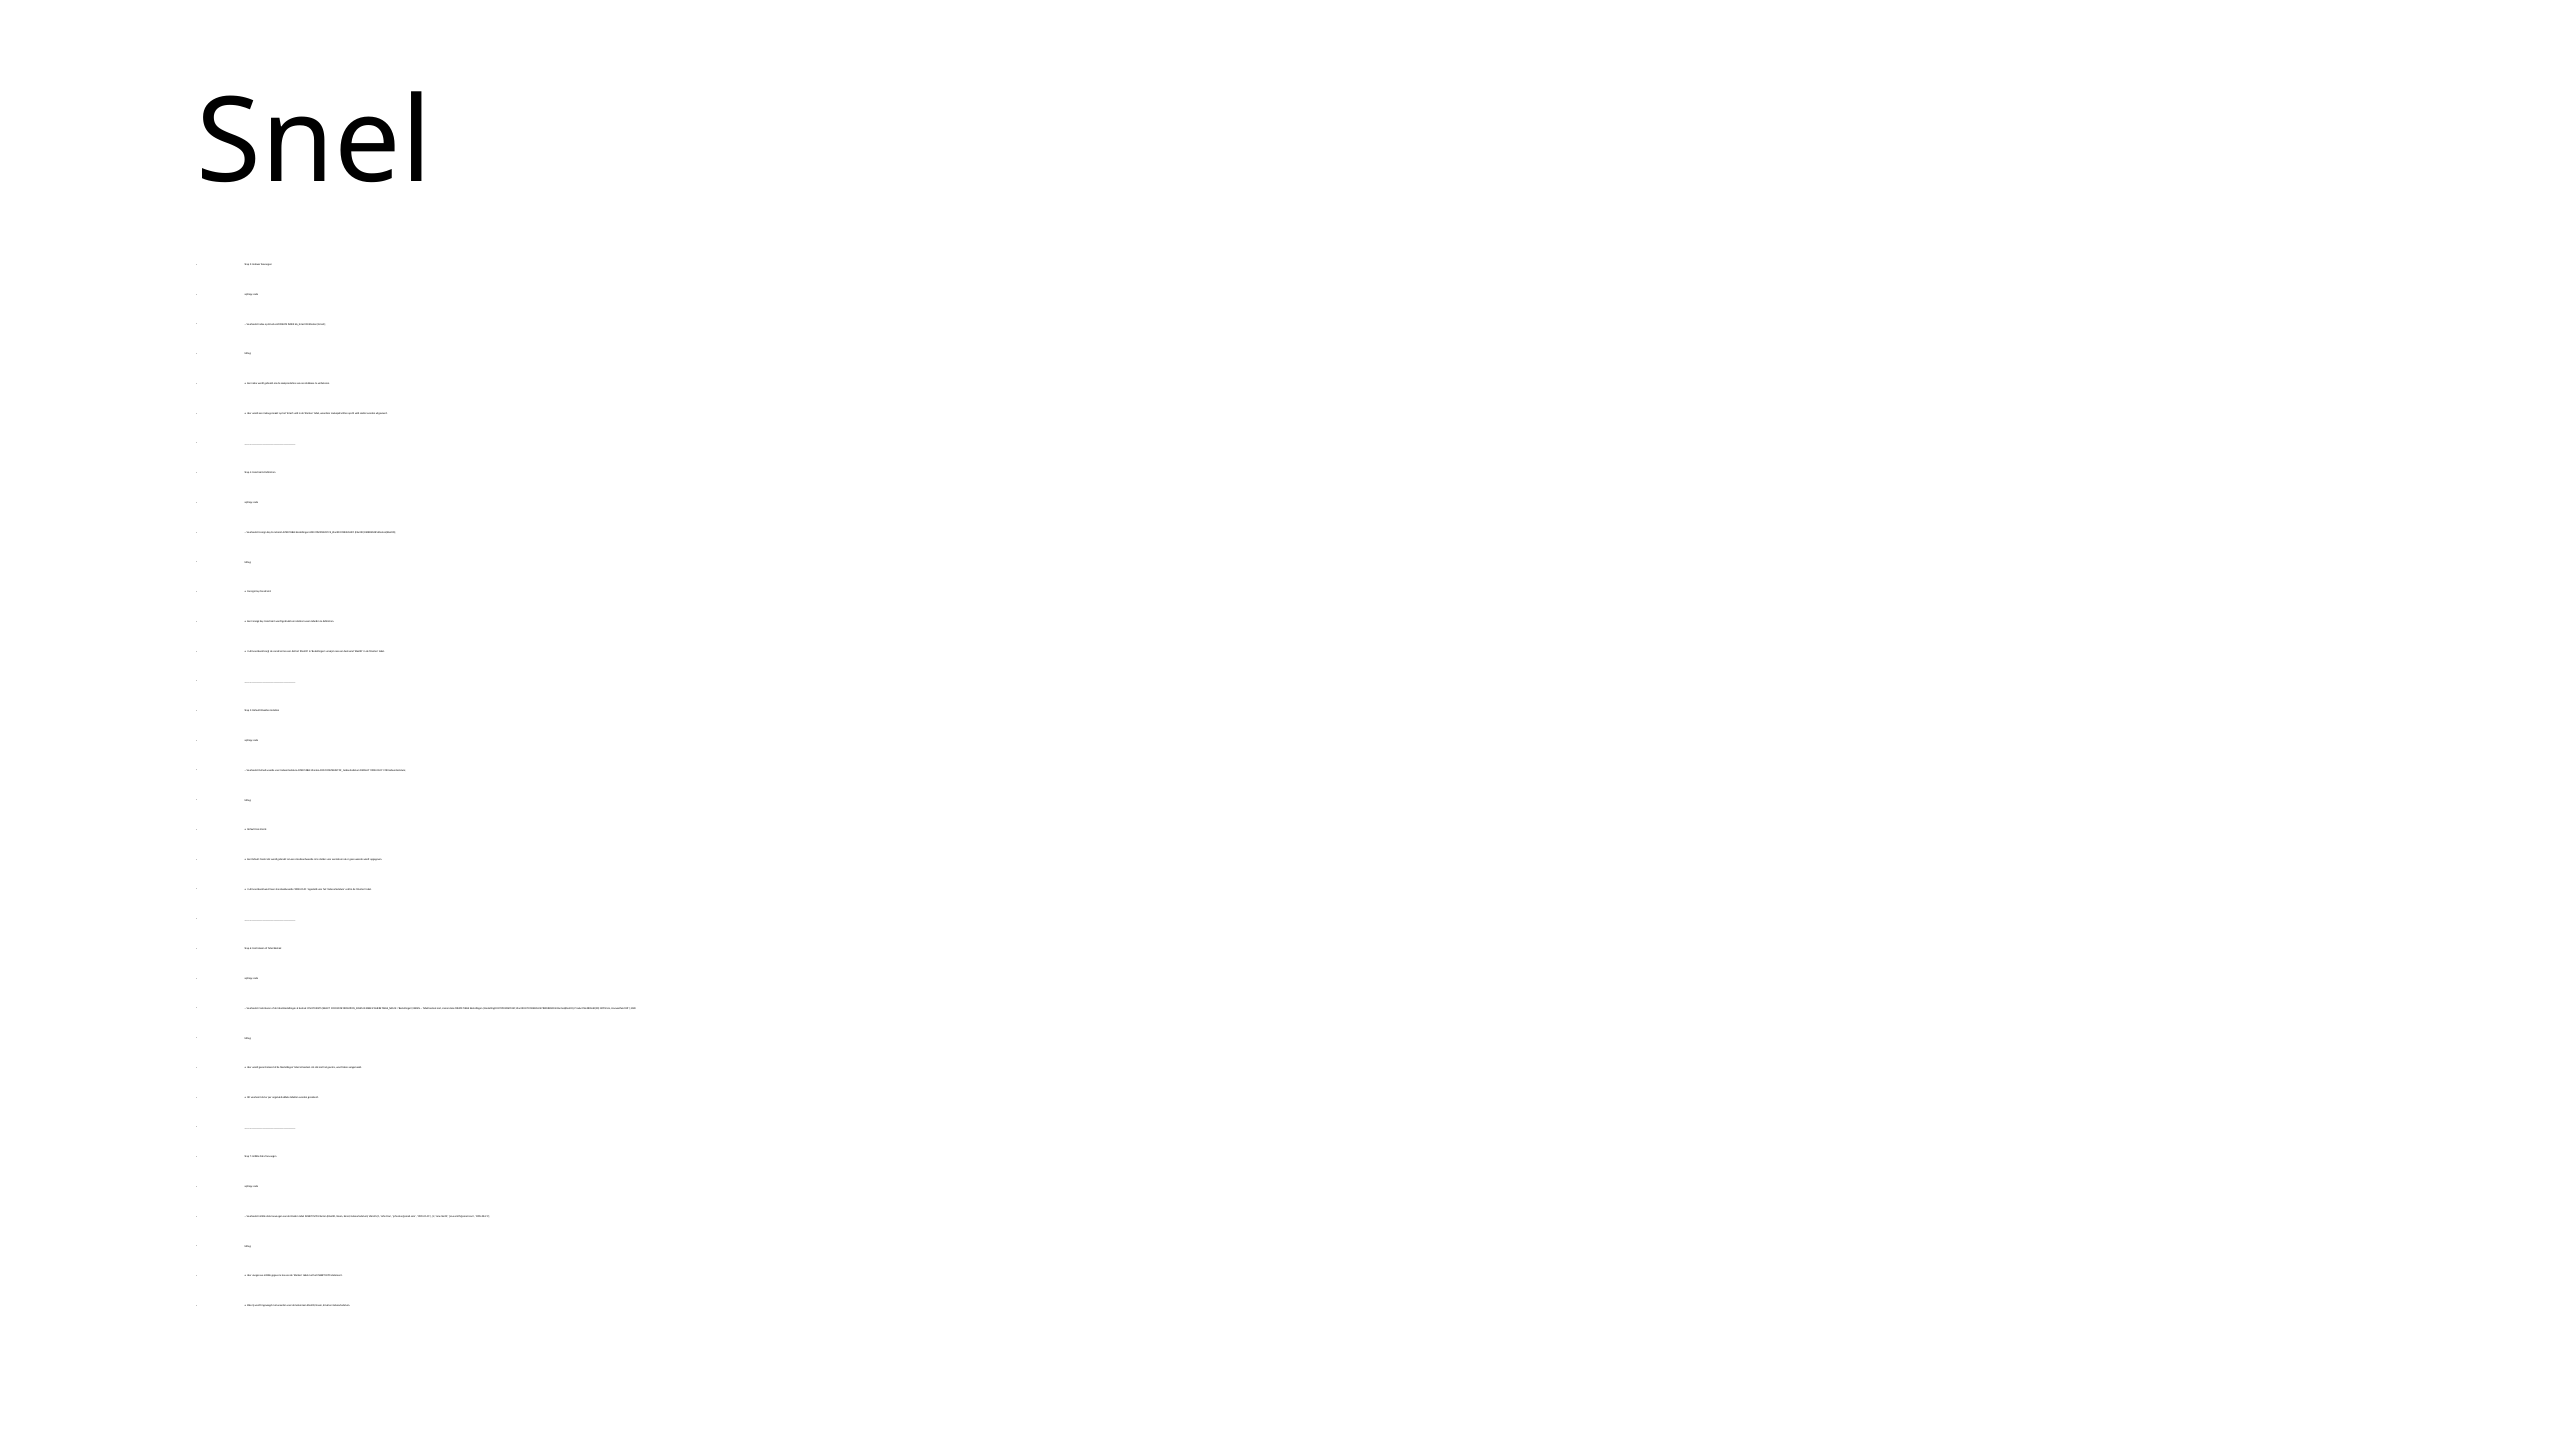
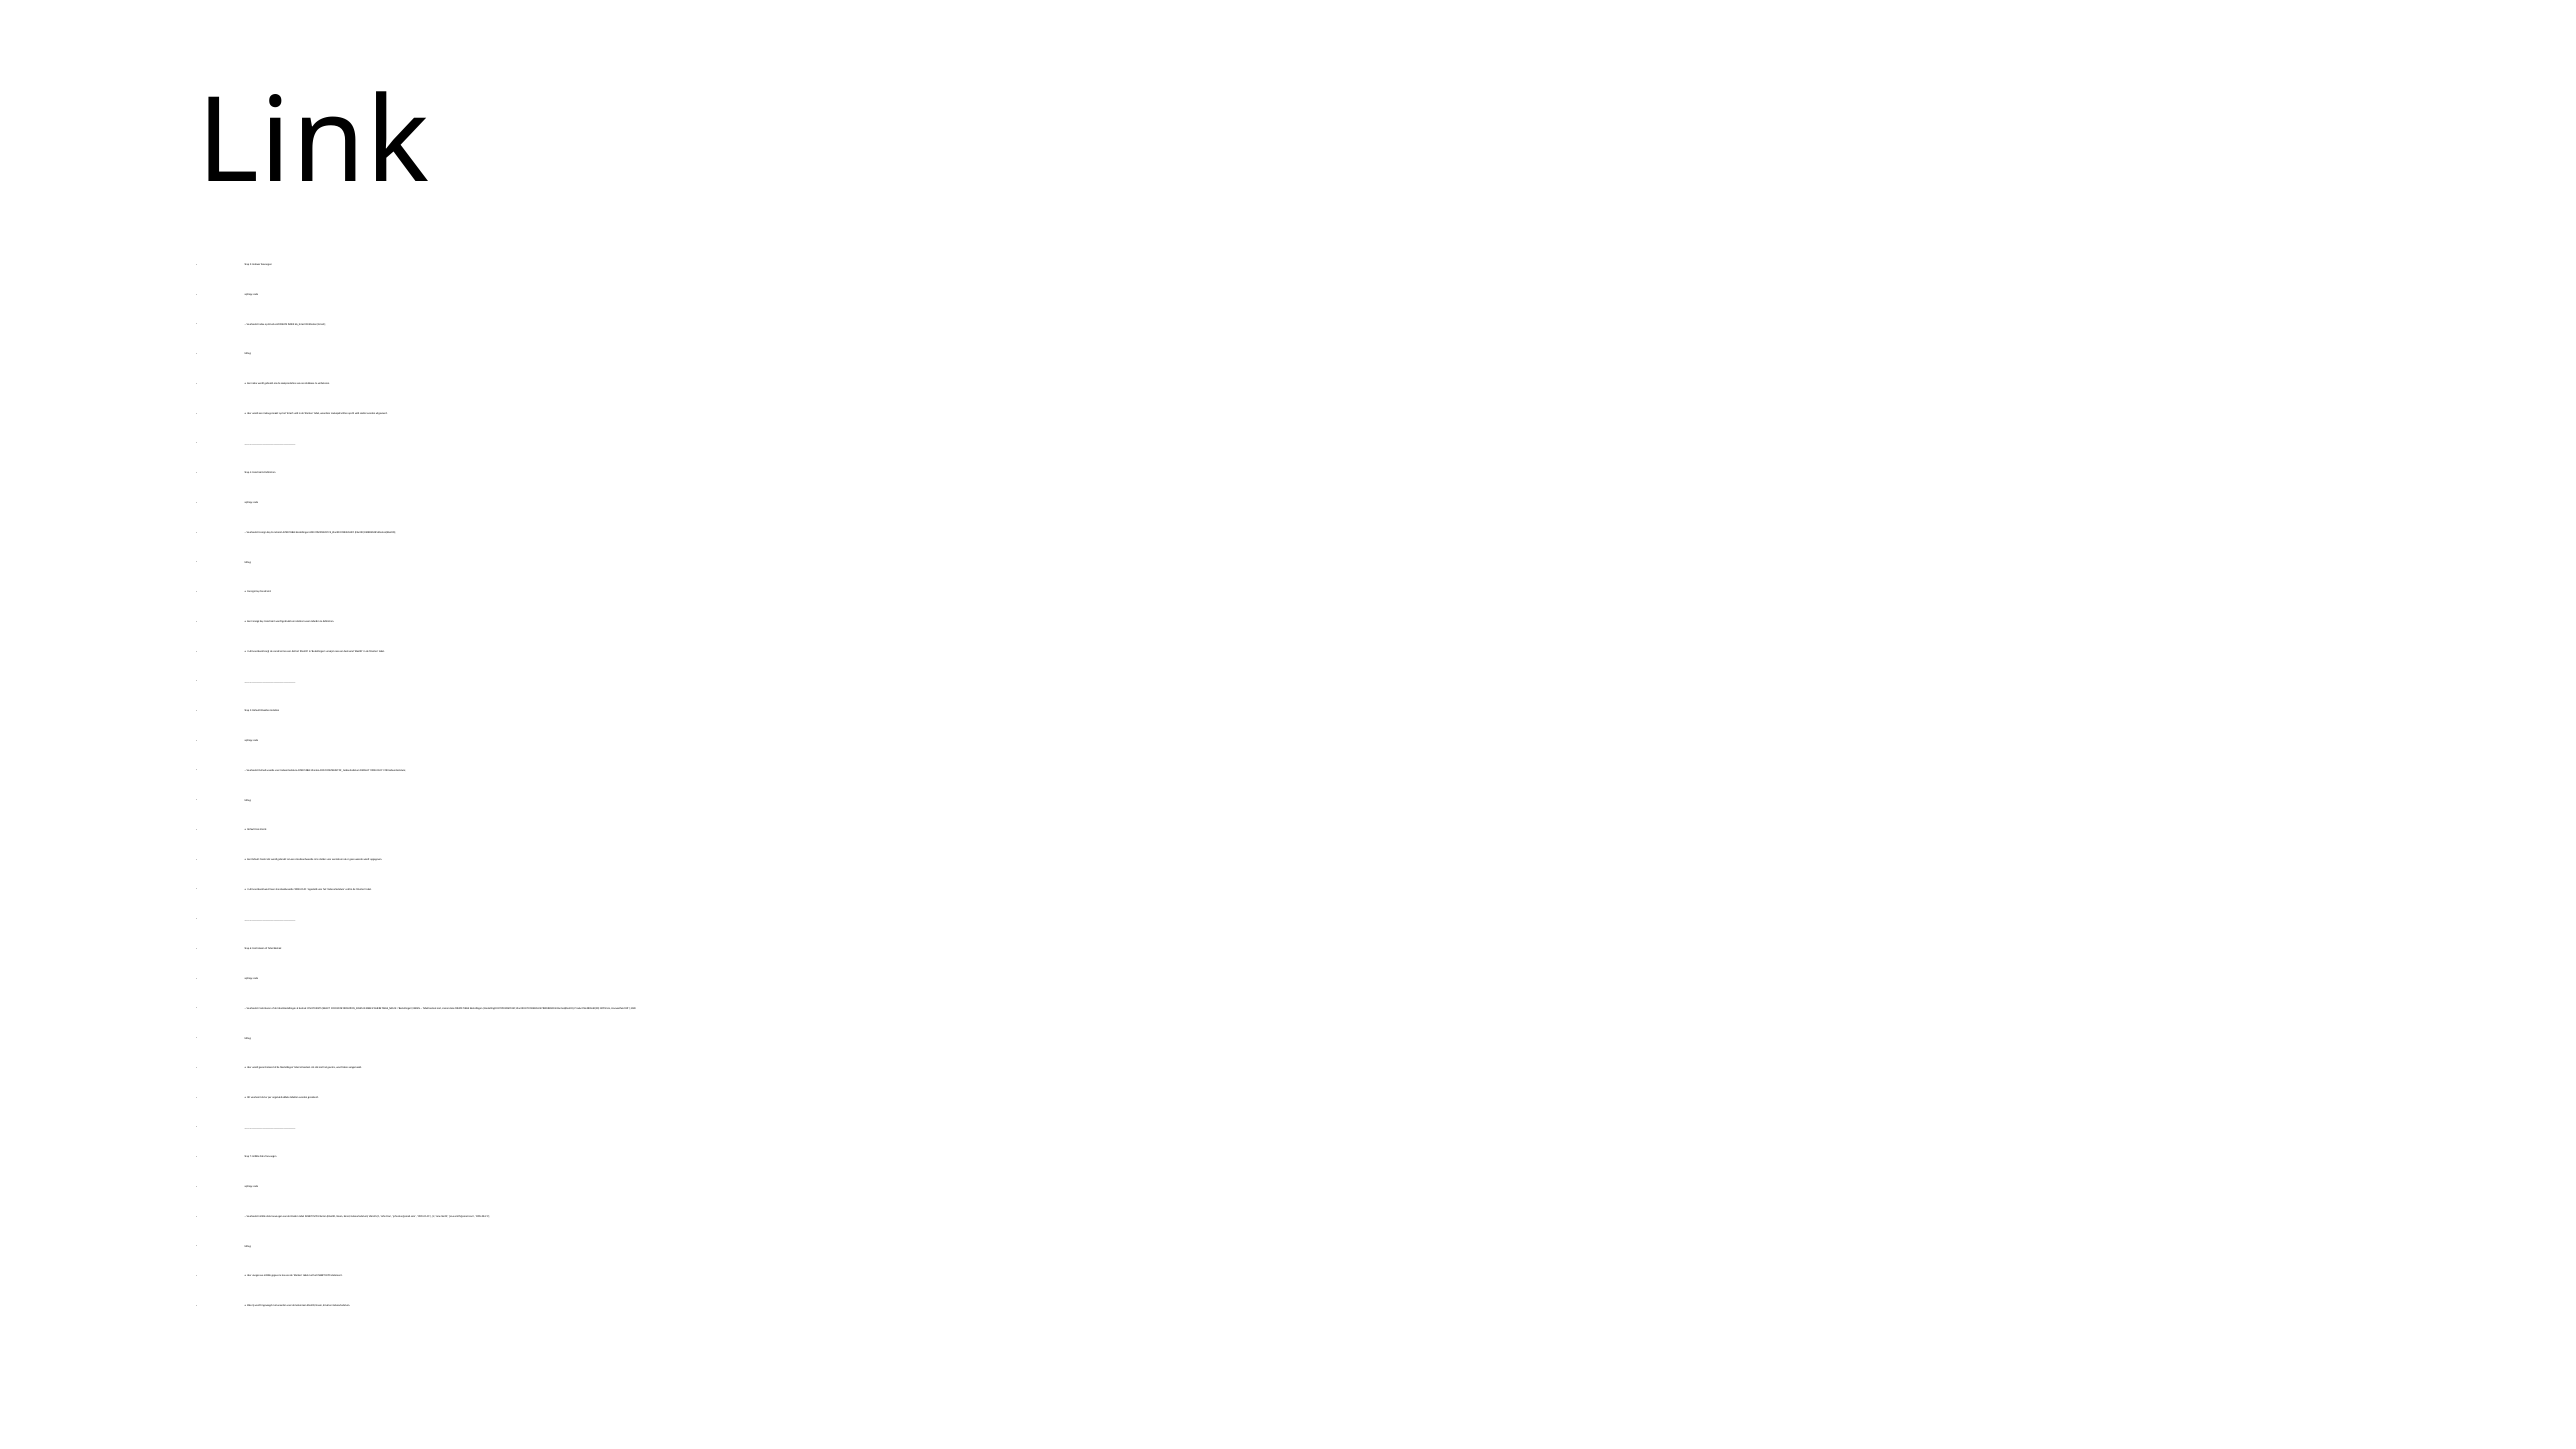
Snel: Snel -> Link
